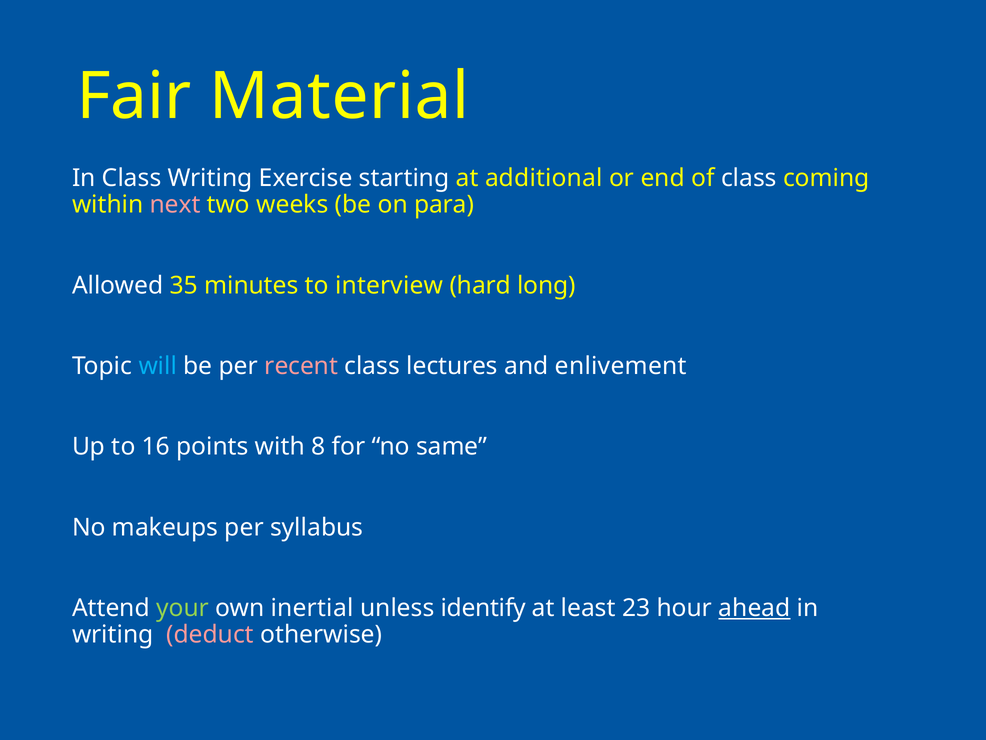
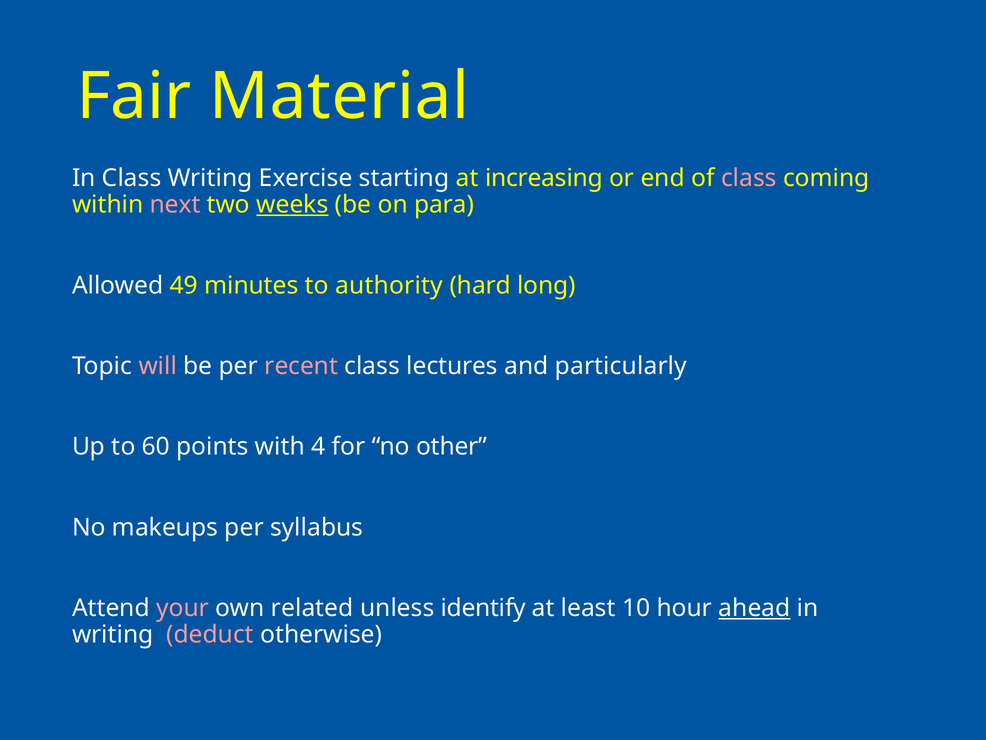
additional: additional -> increasing
class at (749, 178) colour: white -> pink
weeks underline: none -> present
35: 35 -> 49
interview: interview -> authority
will colour: light blue -> pink
enlivement: enlivement -> particularly
16: 16 -> 60
8: 8 -> 4
same: same -> other
your colour: light green -> pink
inertial: inertial -> related
23: 23 -> 10
